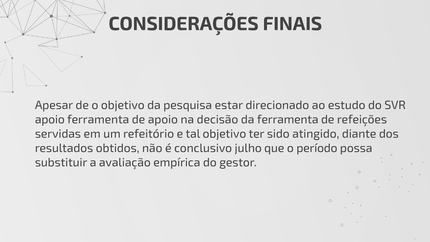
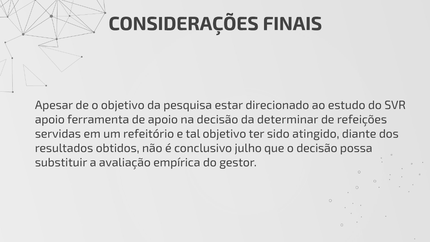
da ferramenta: ferramenta -> determinar
o período: período -> decisão
